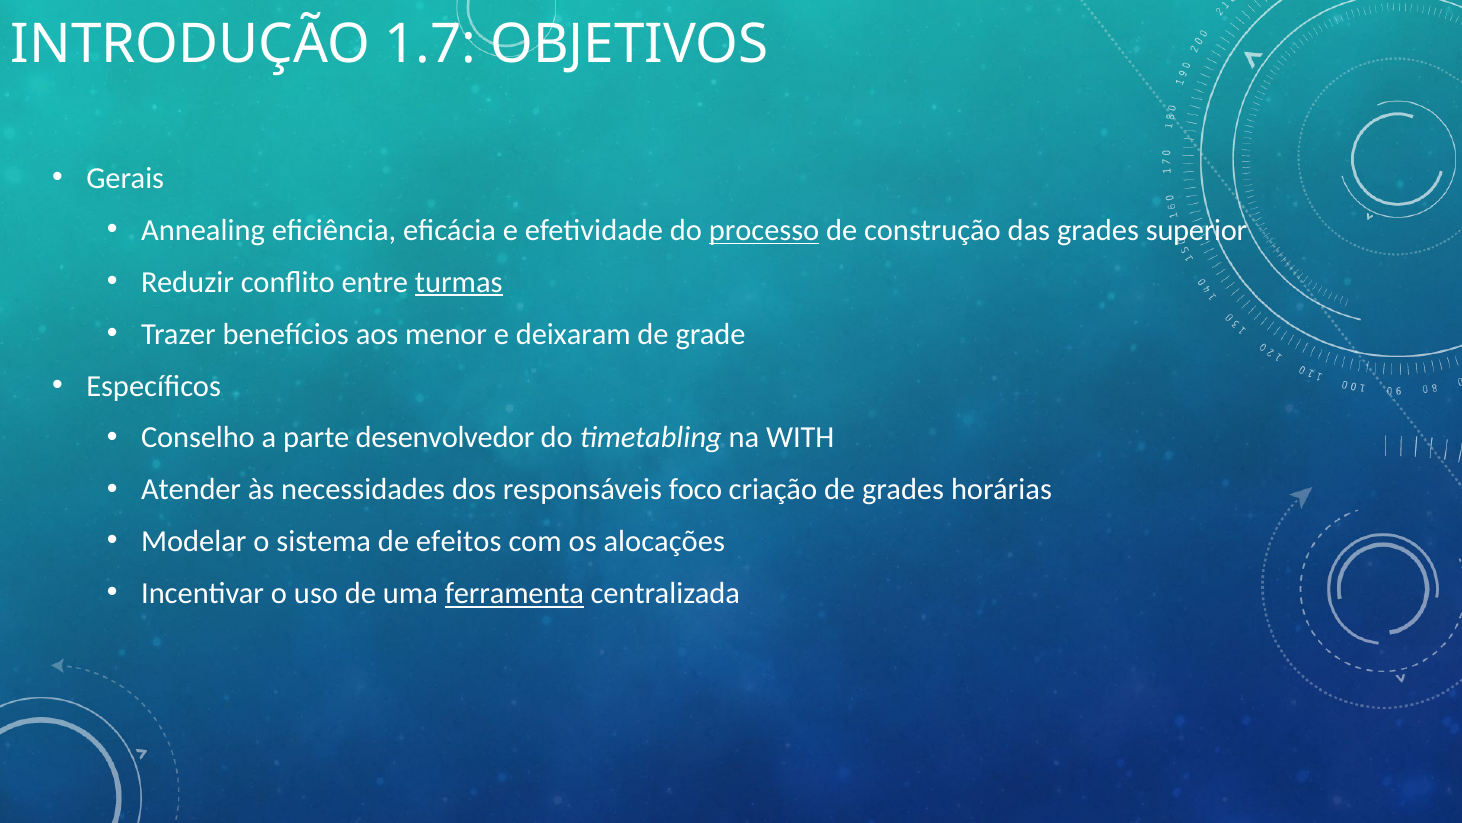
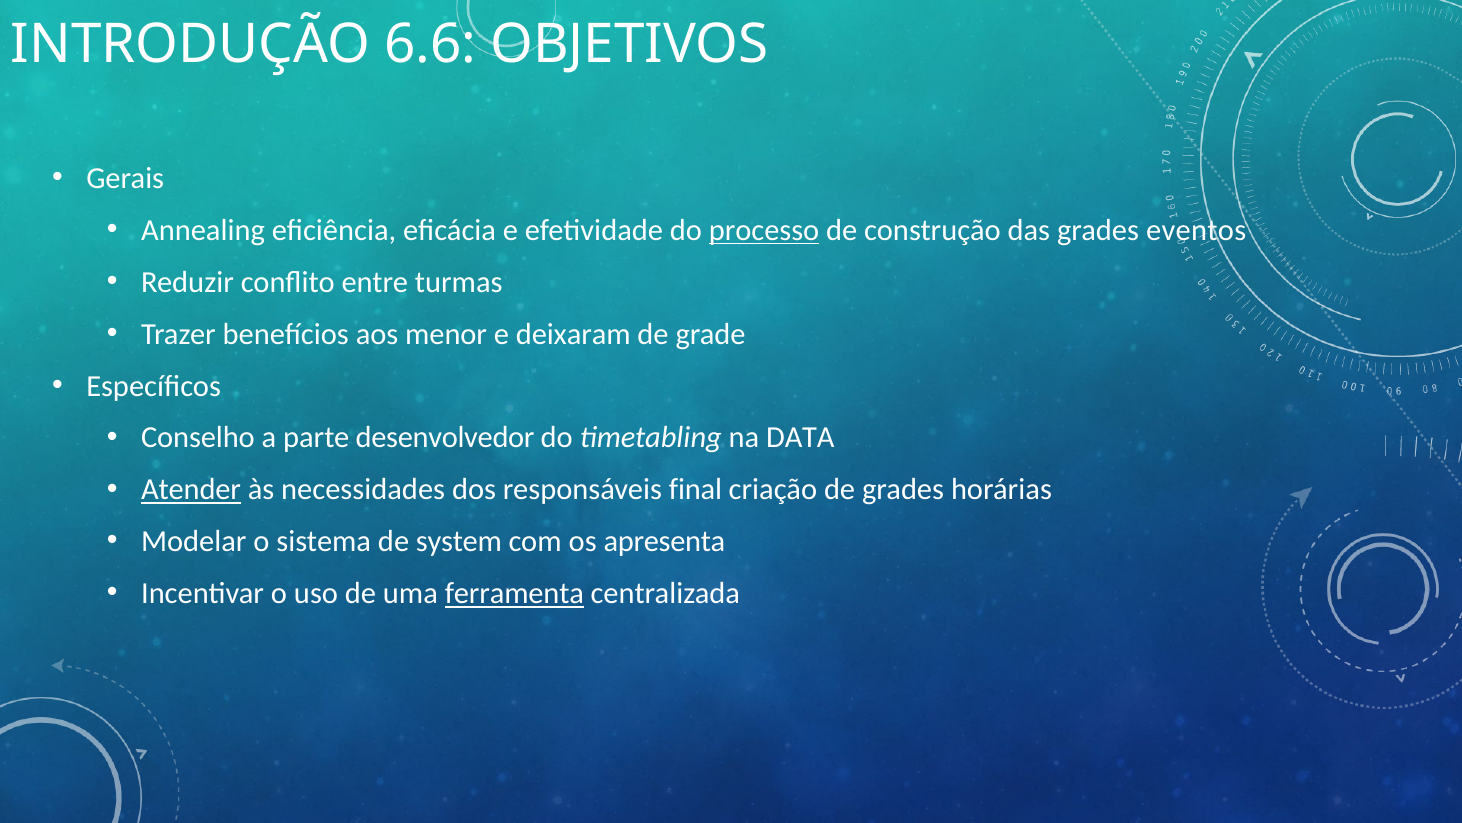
1.7: 1.7 -> 6.6
superior: superior -> eventos
turmas underline: present -> none
WITH: WITH -> DATA
Atender underline: none -> present
foco: foco -> final
efeitos: efeitos -> system
alocações: alocações -> apresenta
